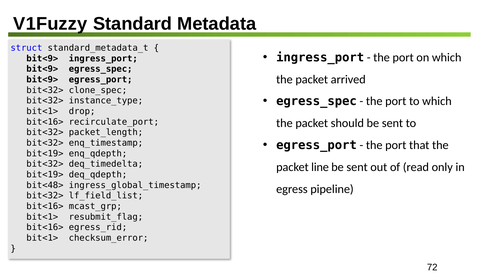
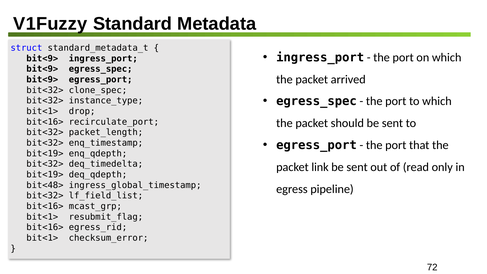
line: line -> link
